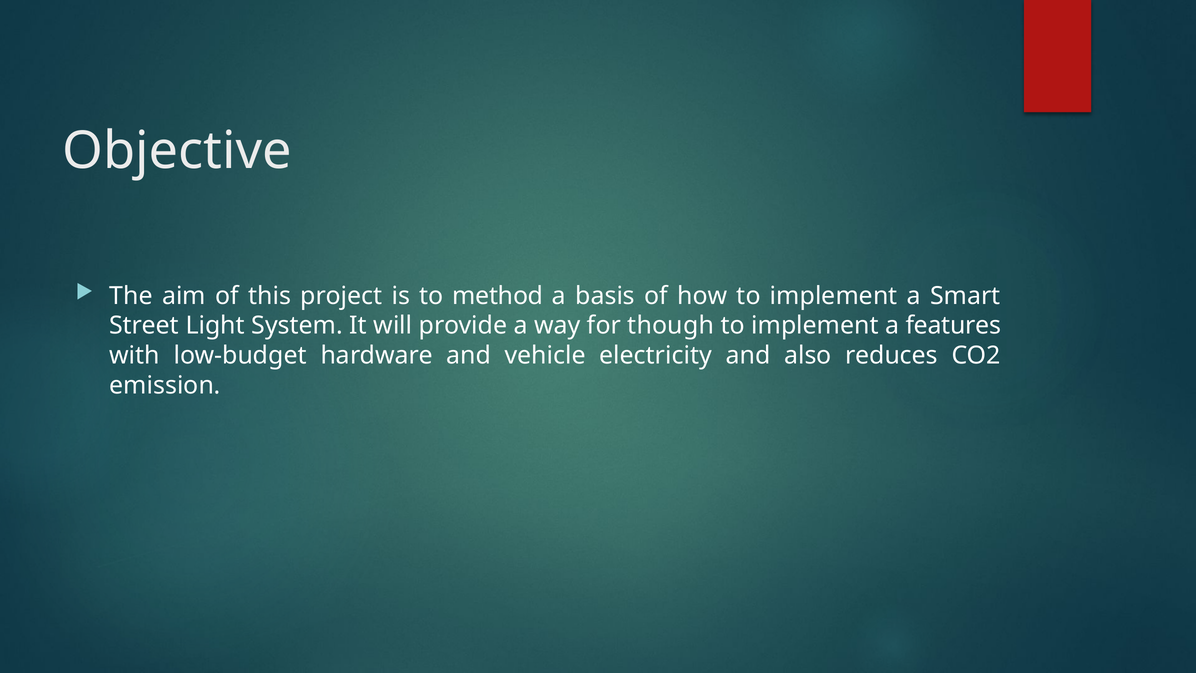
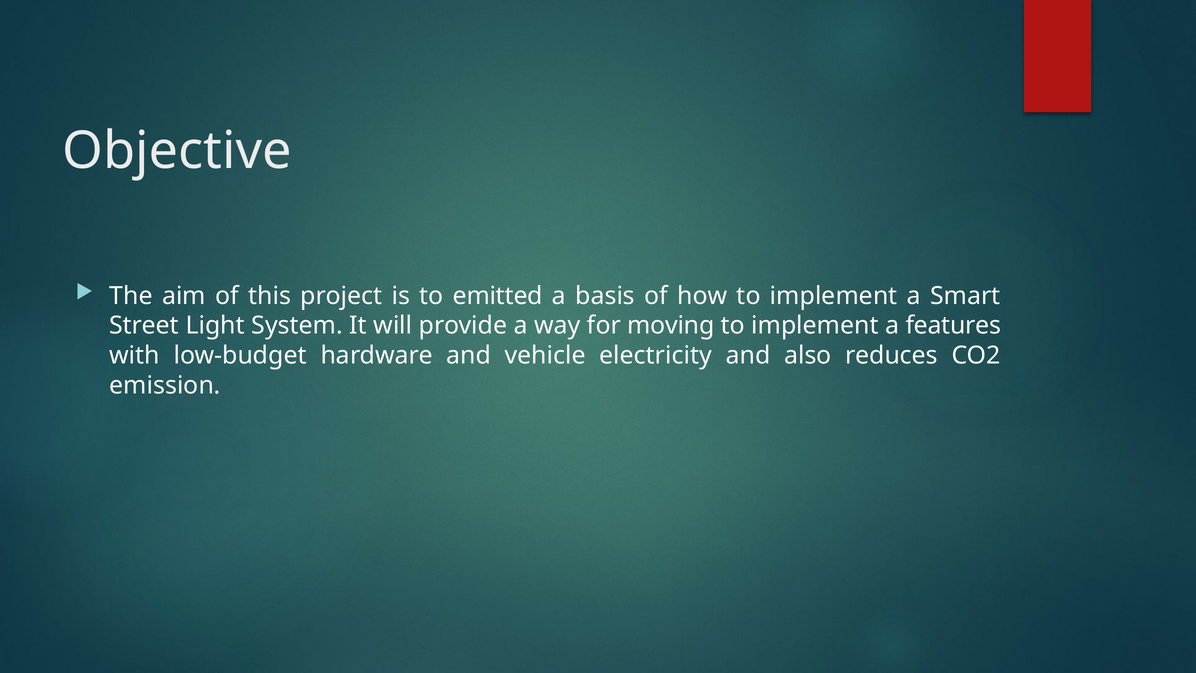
method: method -> emitted
though: though -> moving
